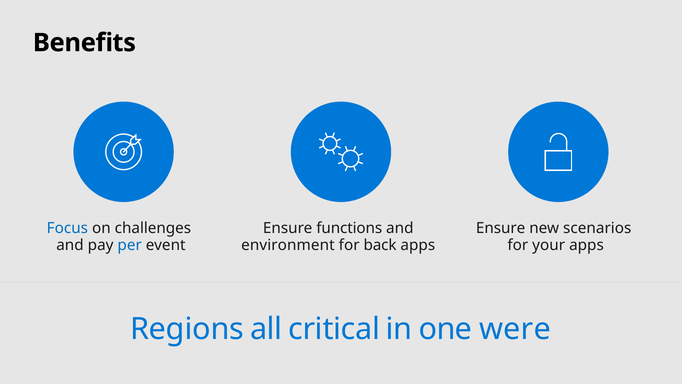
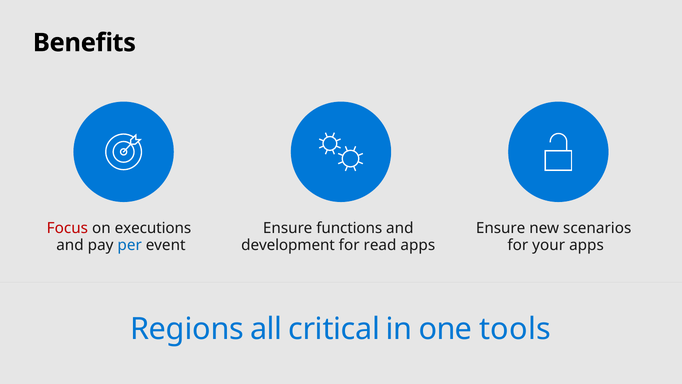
Focus colour: blue -> red
challenges: challenges -> executions
environment: environment -> development
back: back -> read
were: were -> tools
